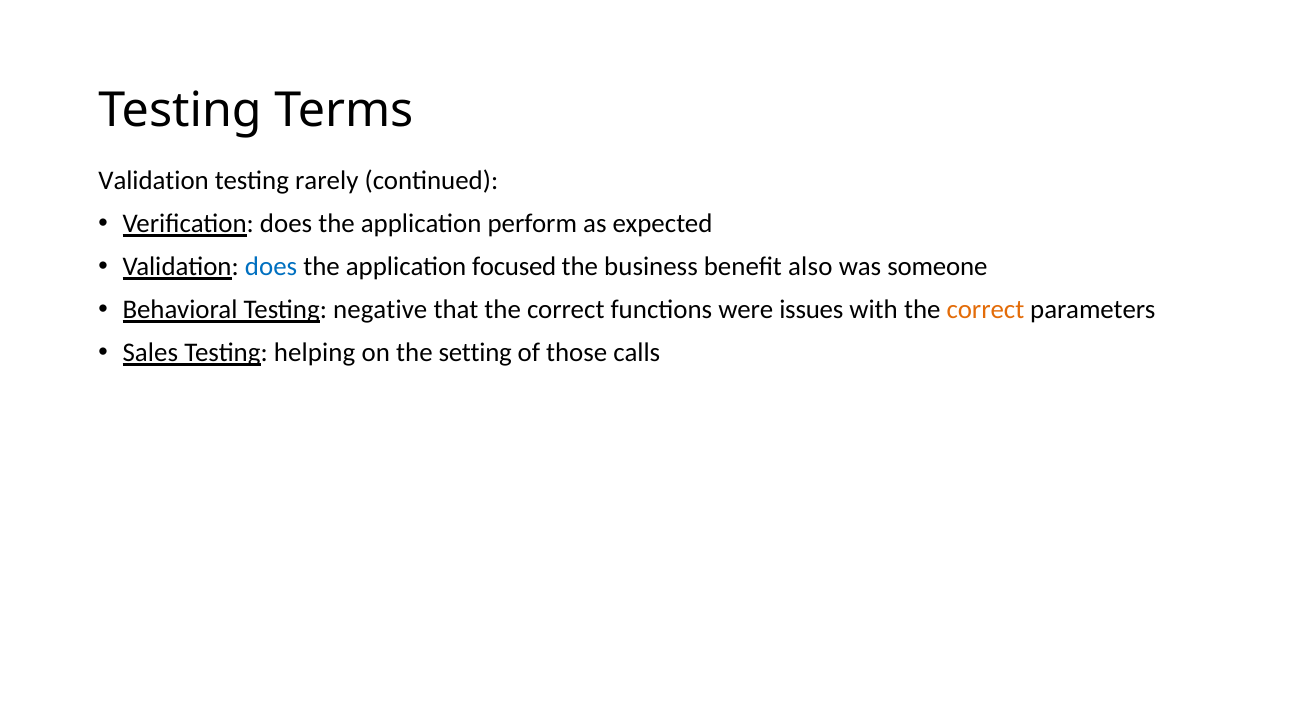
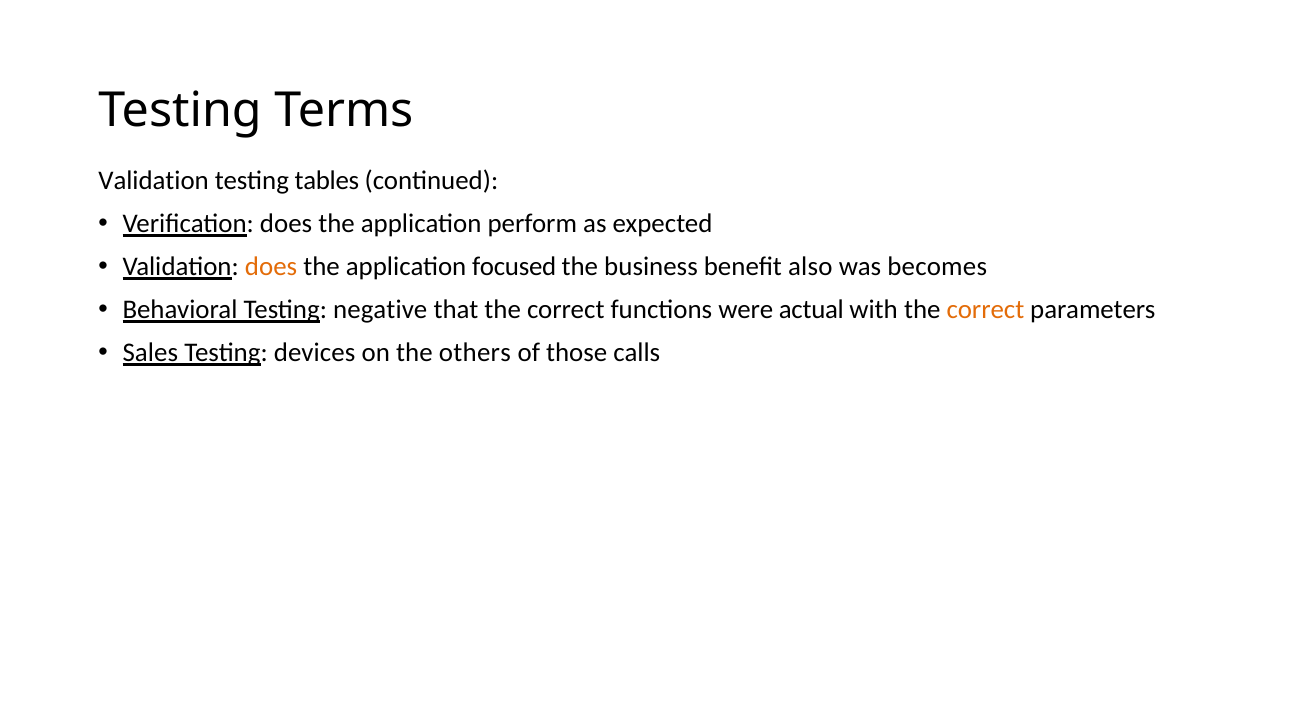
rarely: rarely -> tables
does at (271, 267) colour: blue -> orange
someone: someone -> becomes
issues: issues -> actual
helping: helping -> devices
setting: setting -> others
